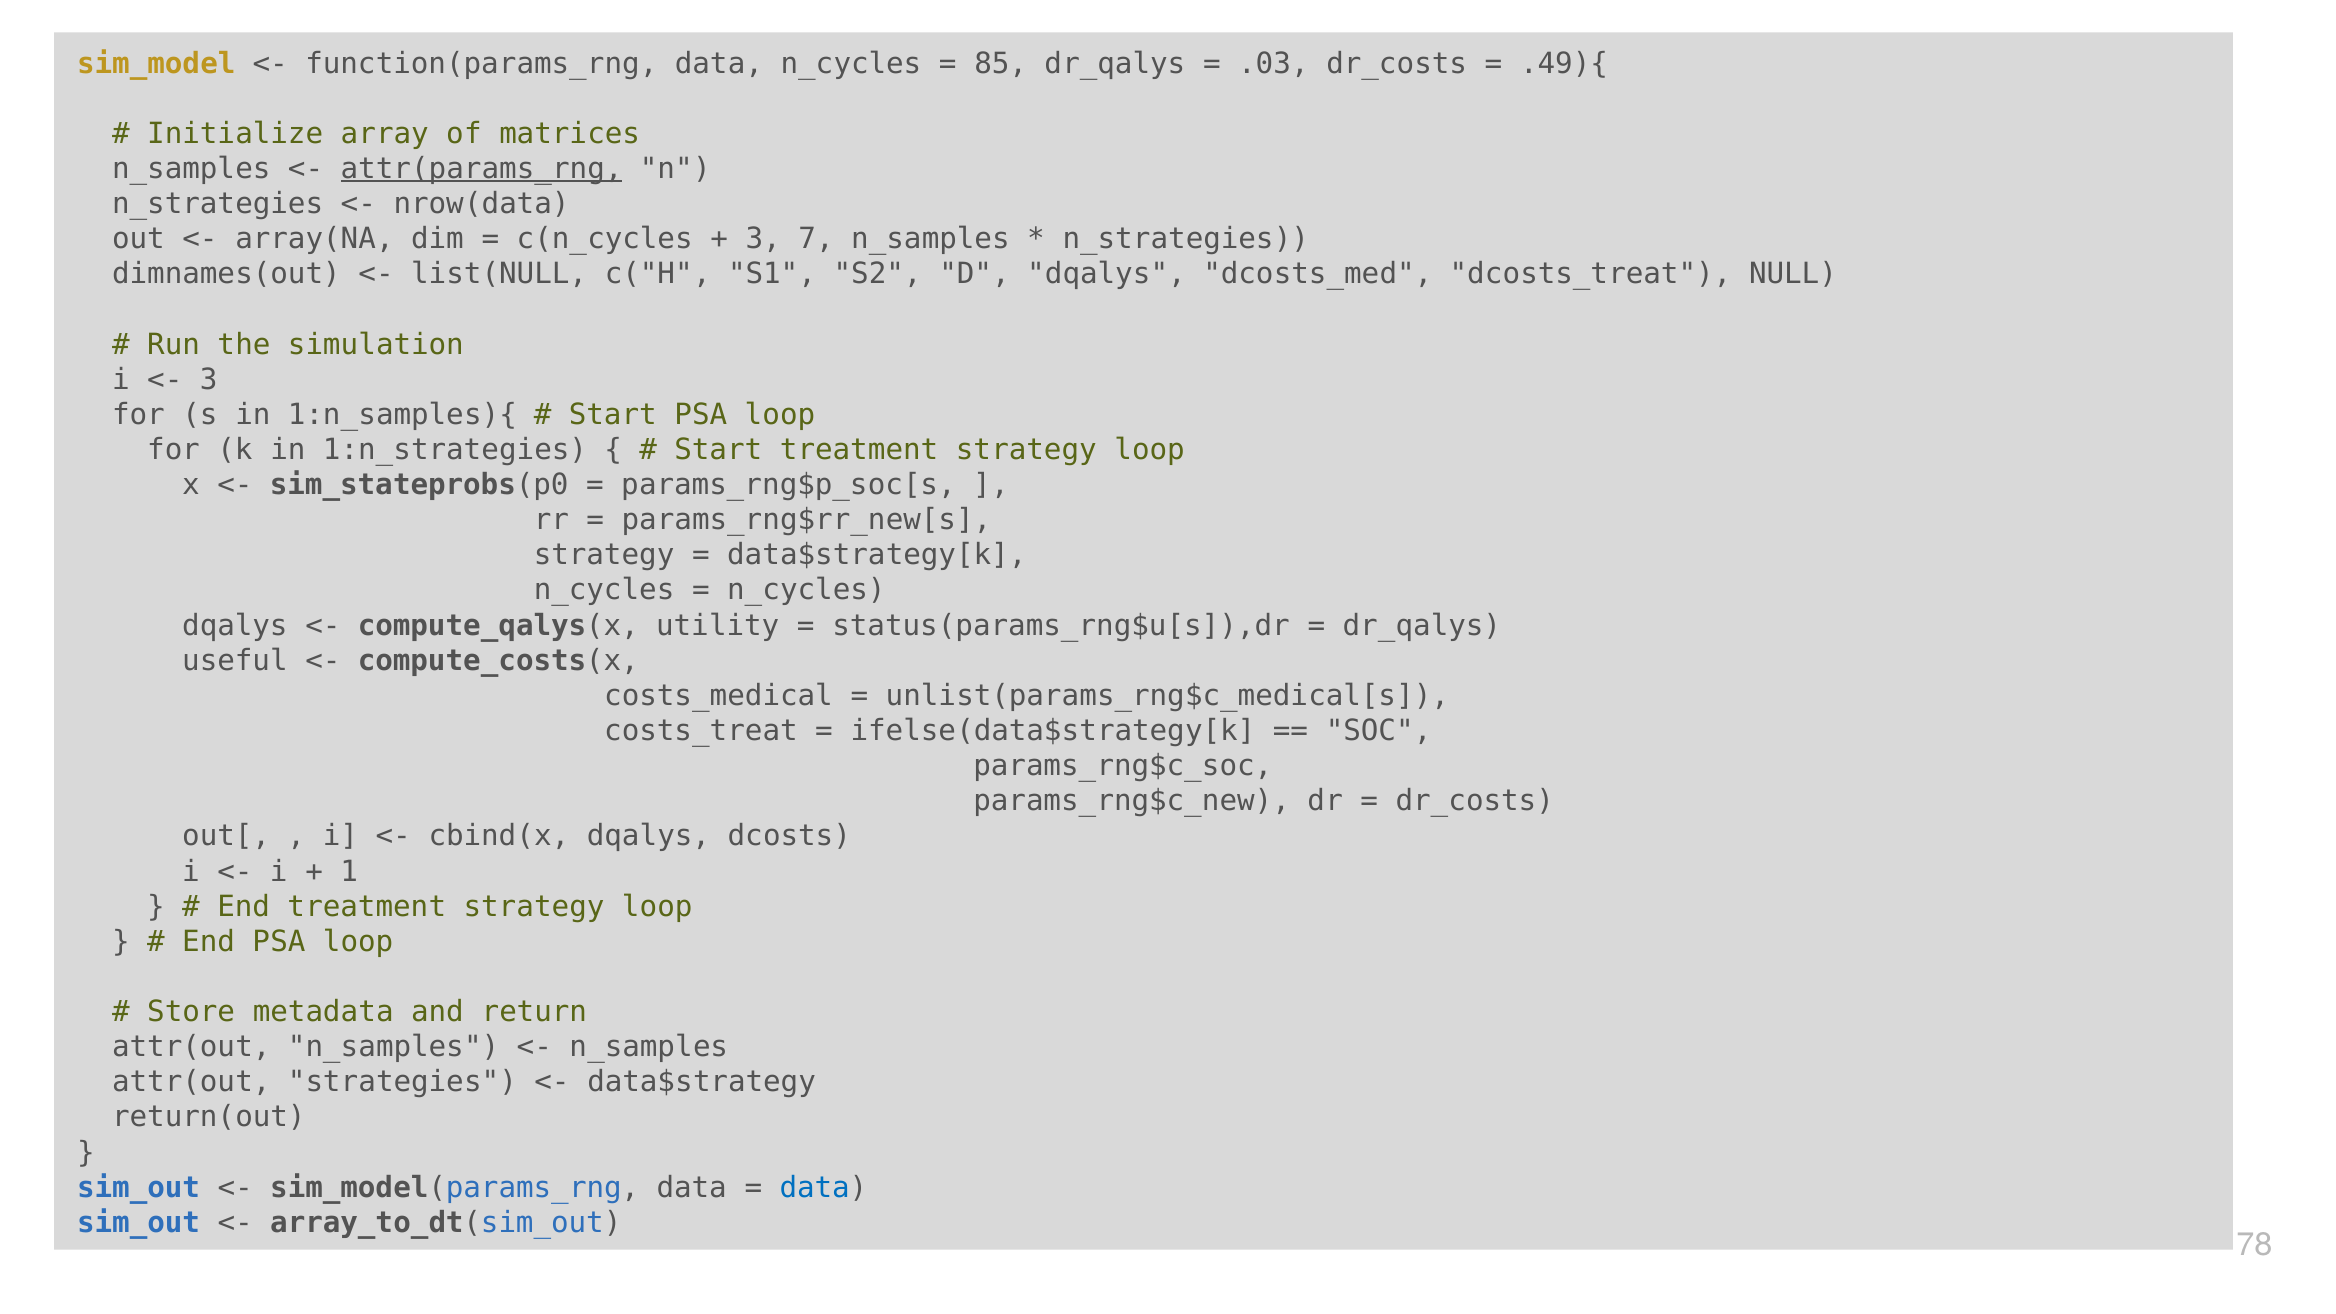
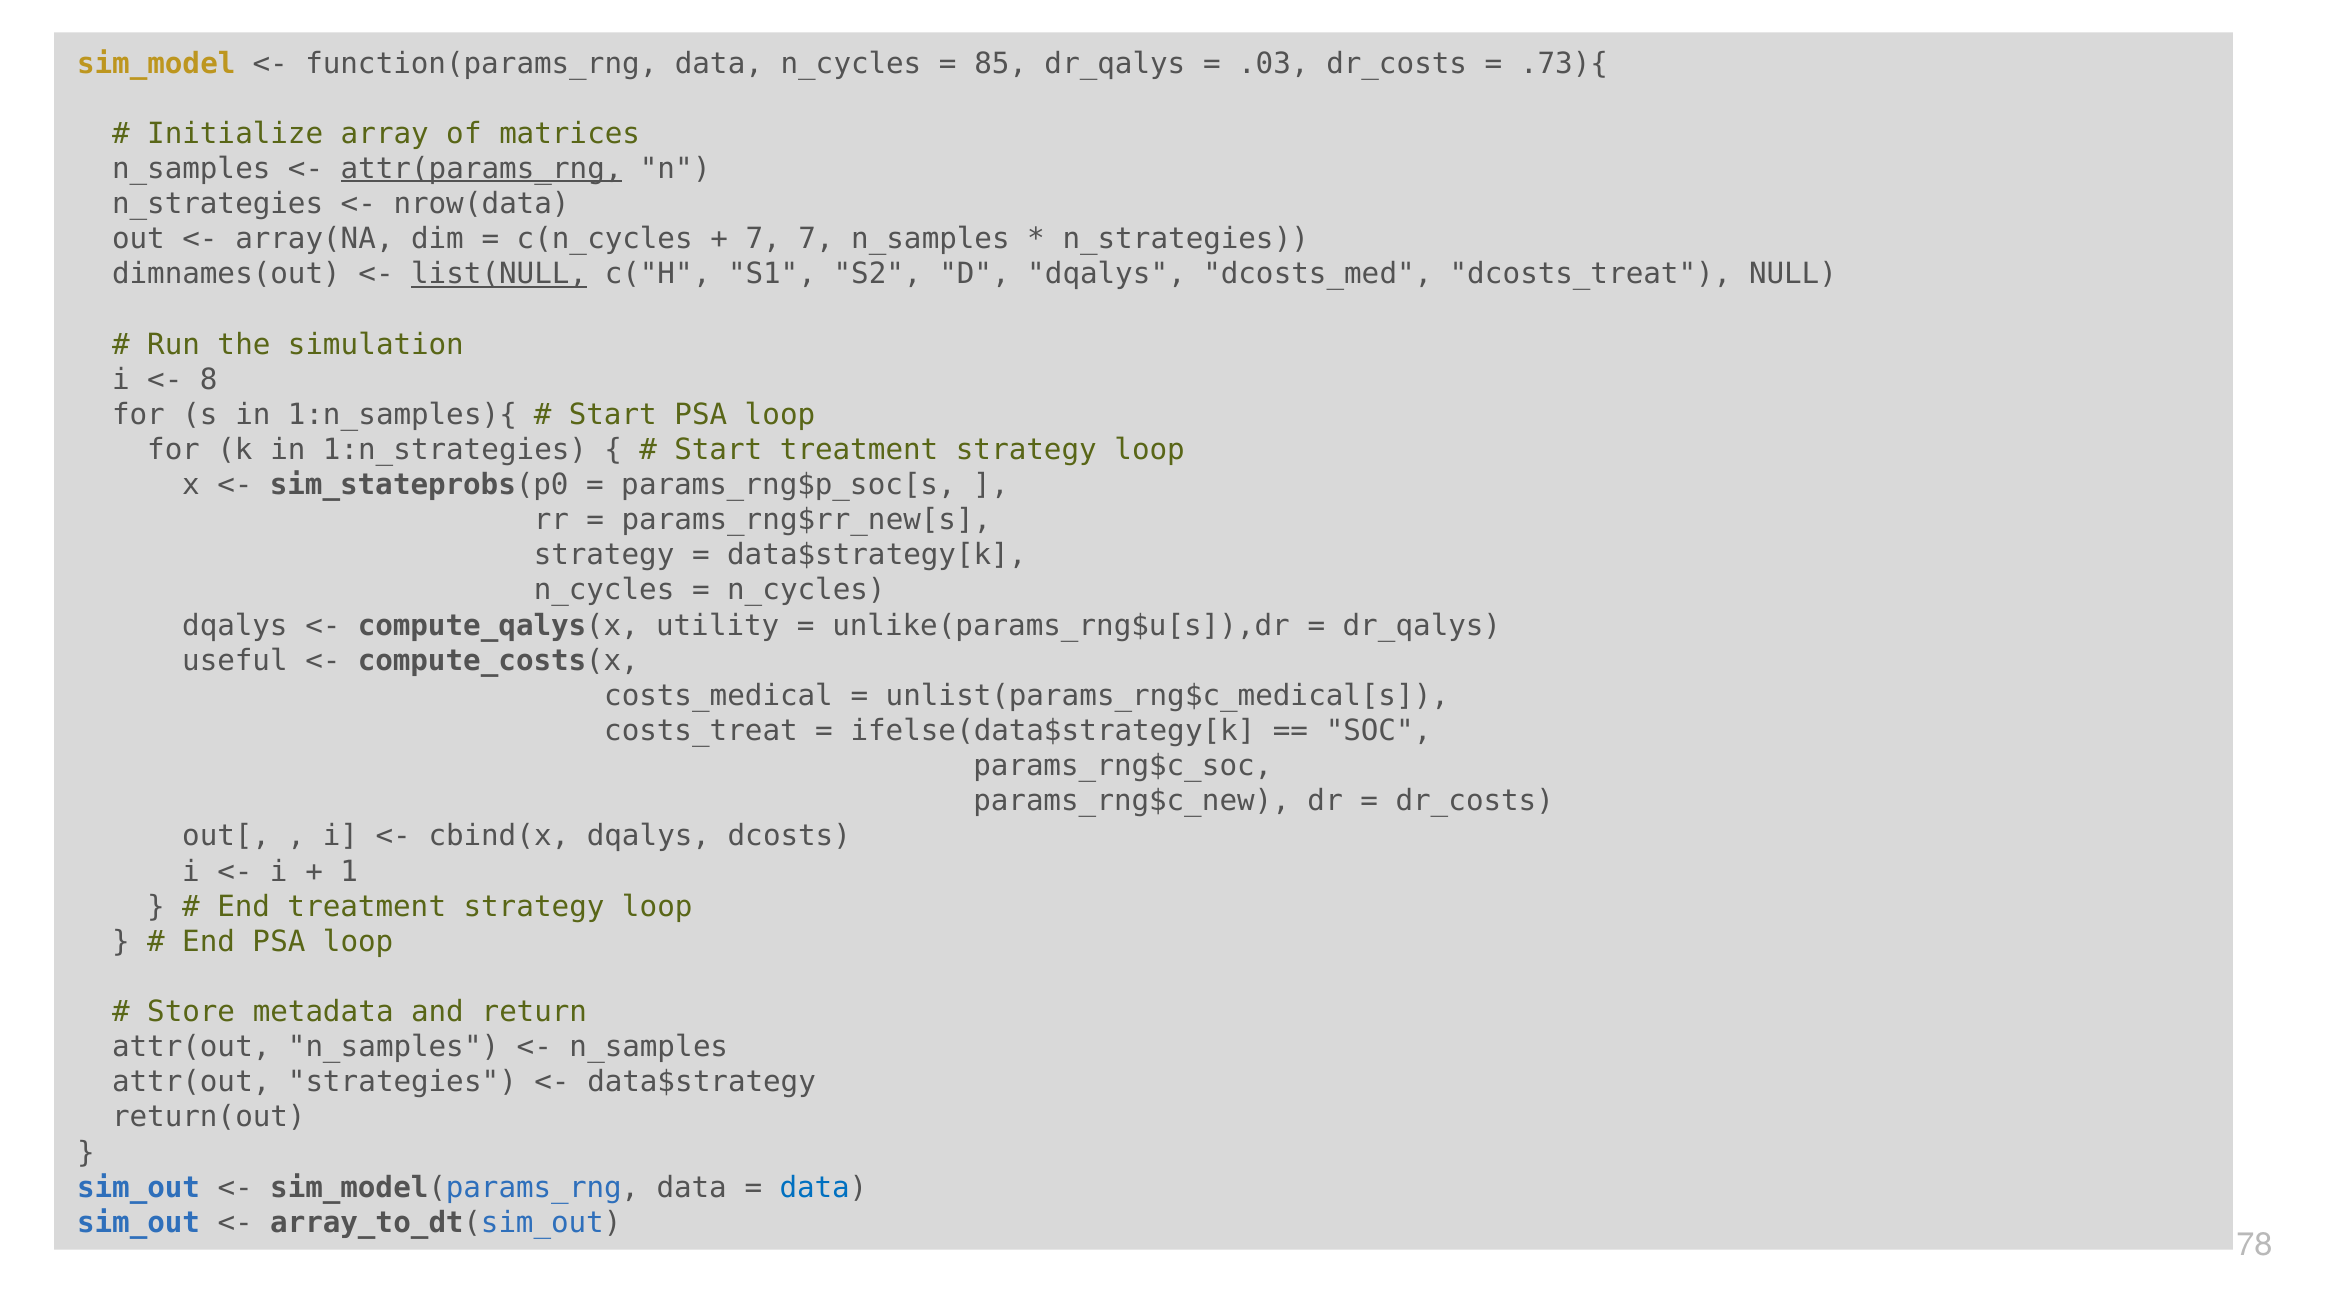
.49){: .49){ -> .73){
3 at (763, 239): 3 -> 7
list(NULL underline: none -> present
3 at (209, 380): 3 -> 8
status(params_rng$u[s]),dr: status(params_rng$u[s]),dr -> unlike(params_rng$u[s]),dr
